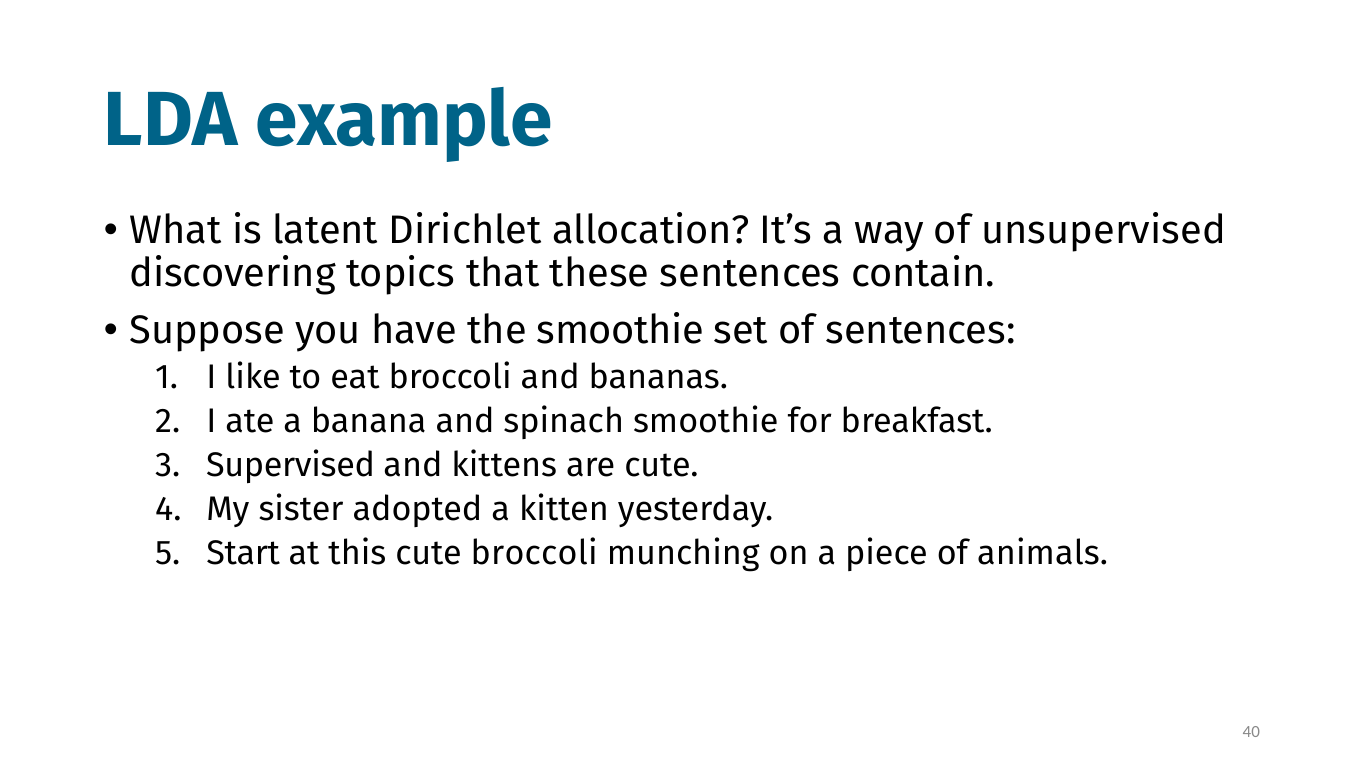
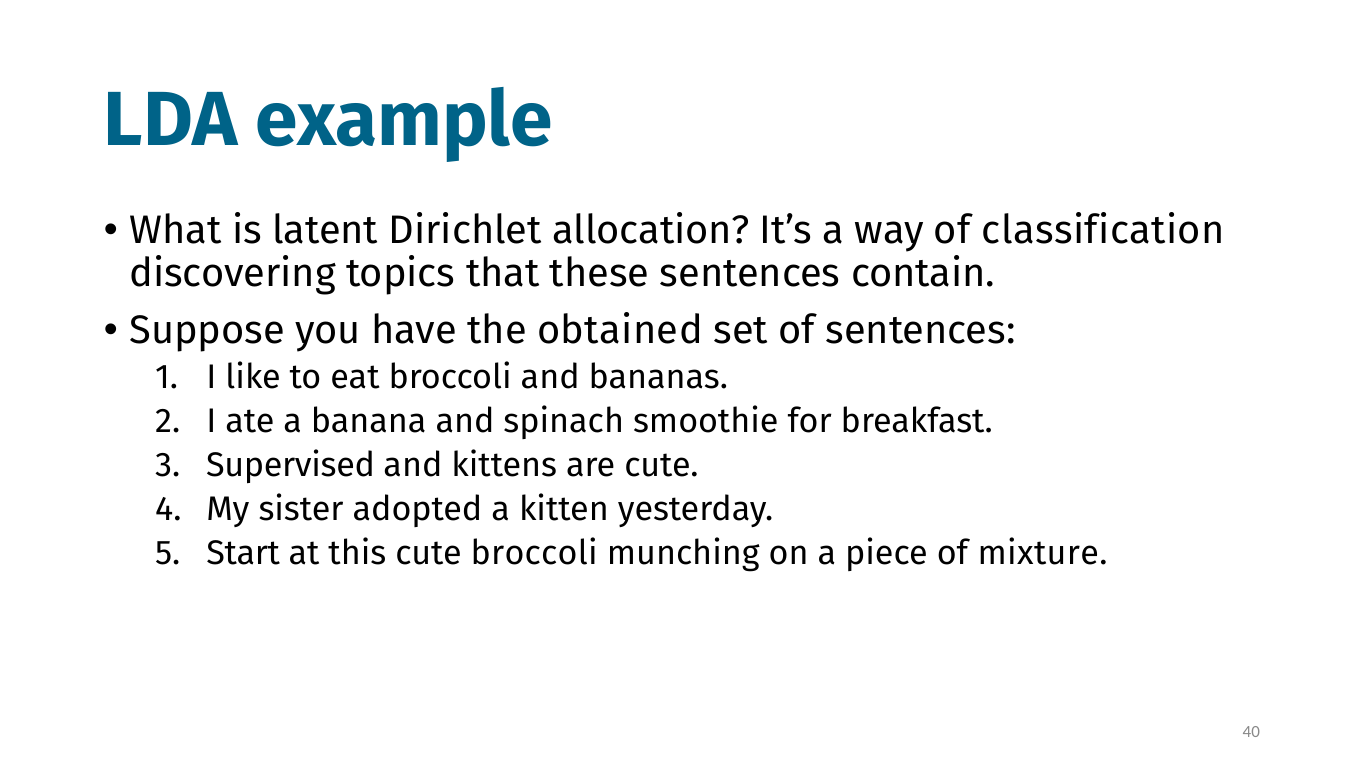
unsupervised: unsupervised -> classification
the smoothie: smoothie -> obtained
animals: animals -> mixture
